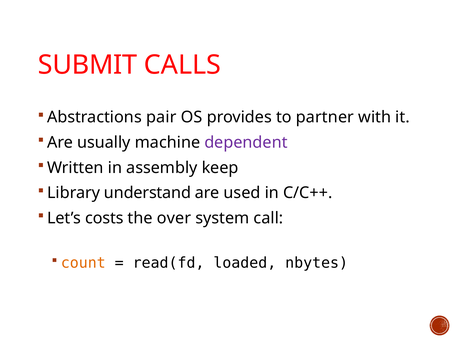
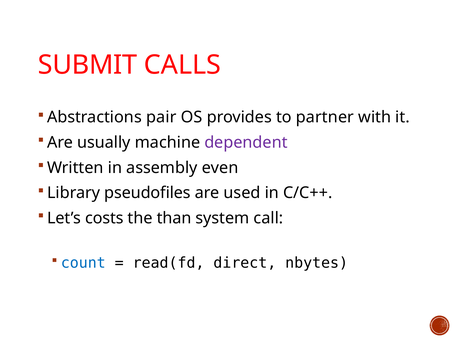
keep: keep -> even
understand: understand -> pseudofiles
over: over -> than
count colour: orange -> blue
loaded: loaded -> direct
